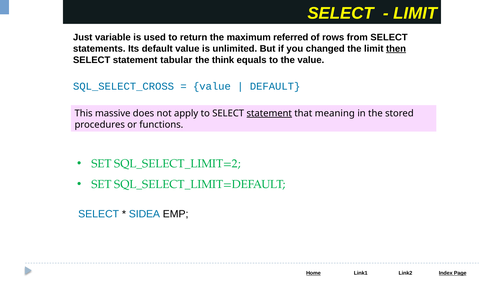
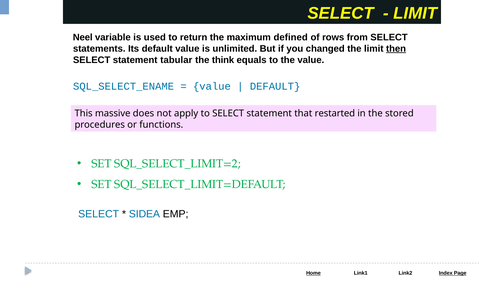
Just: Just -> Neel
referred: referred -> defined
SQL_SELECT_CROSS: SQL_SELECT_CROSS -> SQL_SELECT_ENAME
statement at (269, 113) underline: present -> none
meaning: meaning -> restarted
